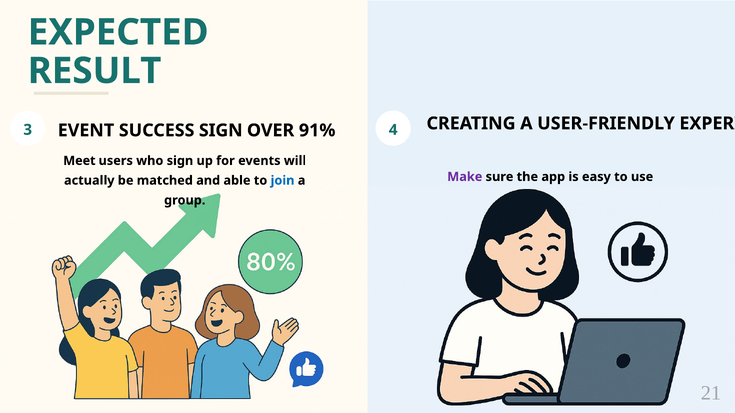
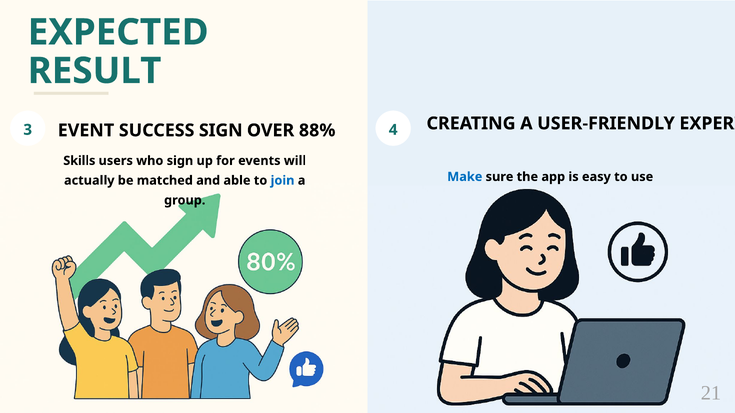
91%: 91% -> 88%
Meet: Meet -> Skills
Make colour: purple -> blue
